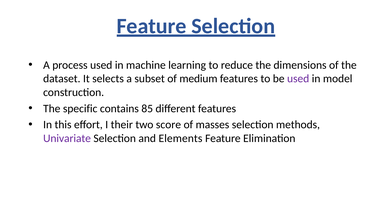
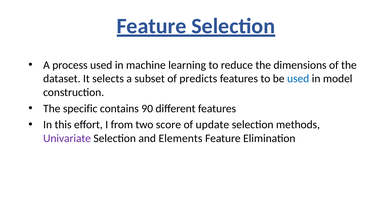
medium: medium -> predicts
used at (298, 79) colour: purple -> blue
85: 85 -> 90
their: their -> from
masses: masses -> update
